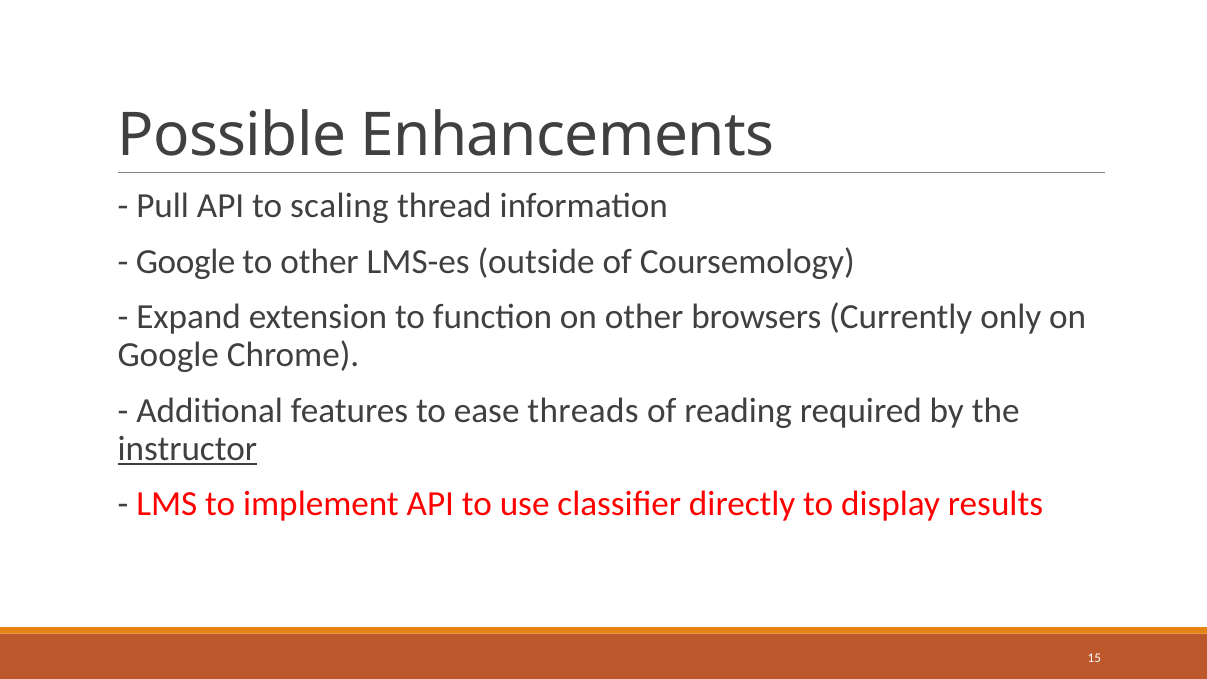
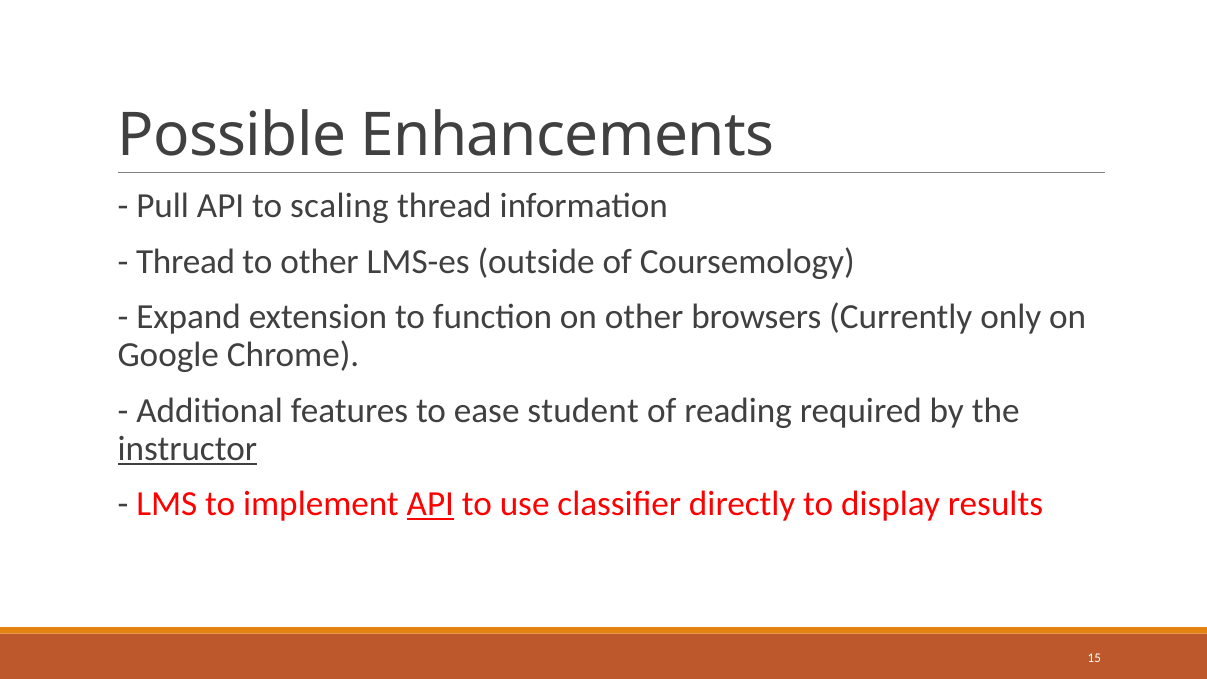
Google at (186, 262): Google -> Thread
threads: threads -> student
API at (430, 504) underline: none -> present
